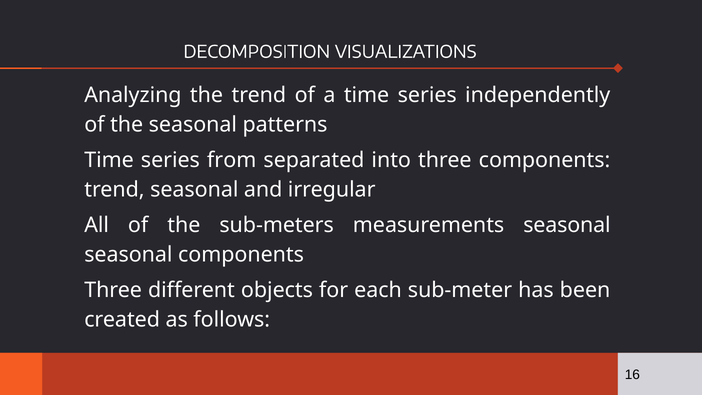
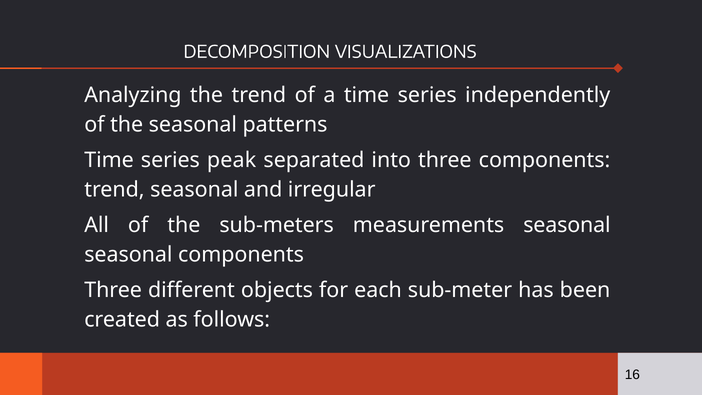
from: from -> peak
